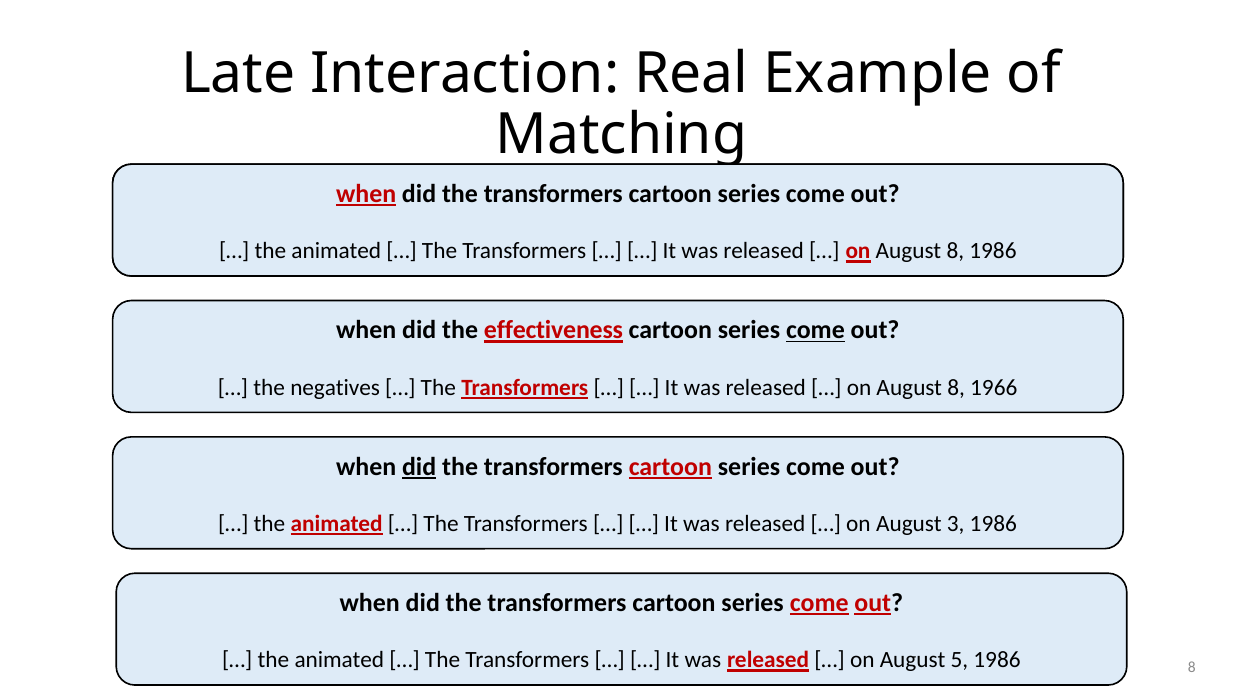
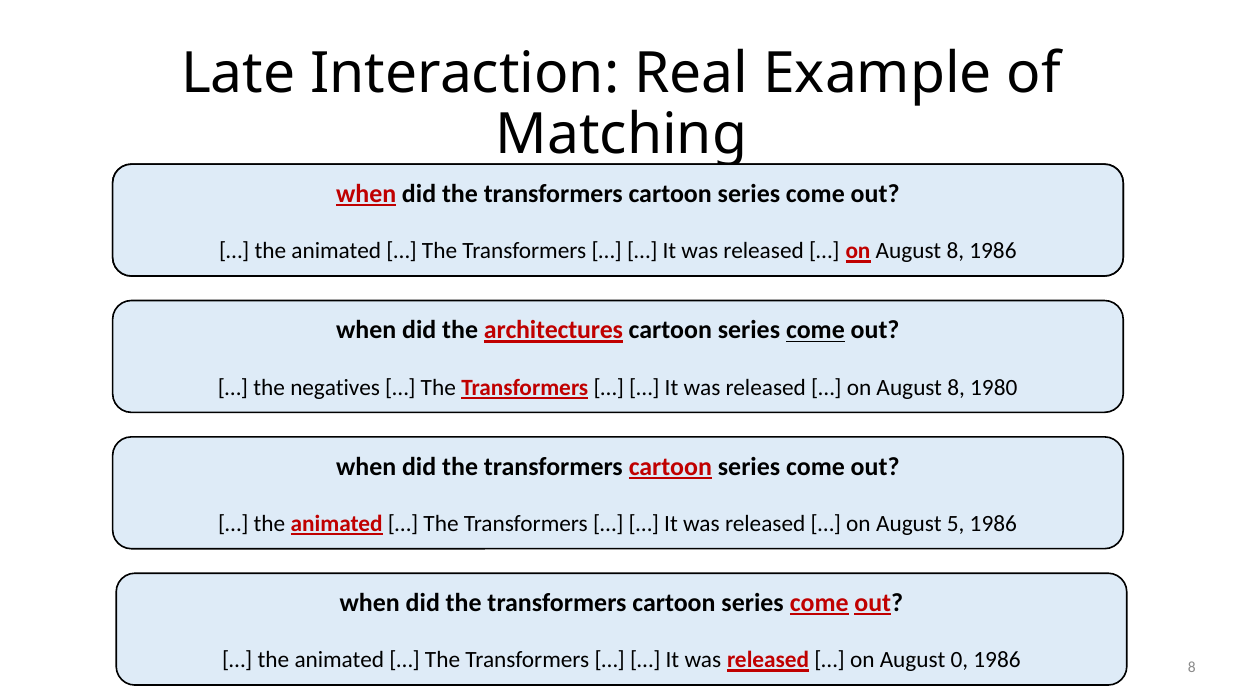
effectiveness: effectiveness -> architectures
1966: 1966 -> 1980
did at (419, 467) underline: present -> none
3: 3 -> 5
5: 5 -> 0
